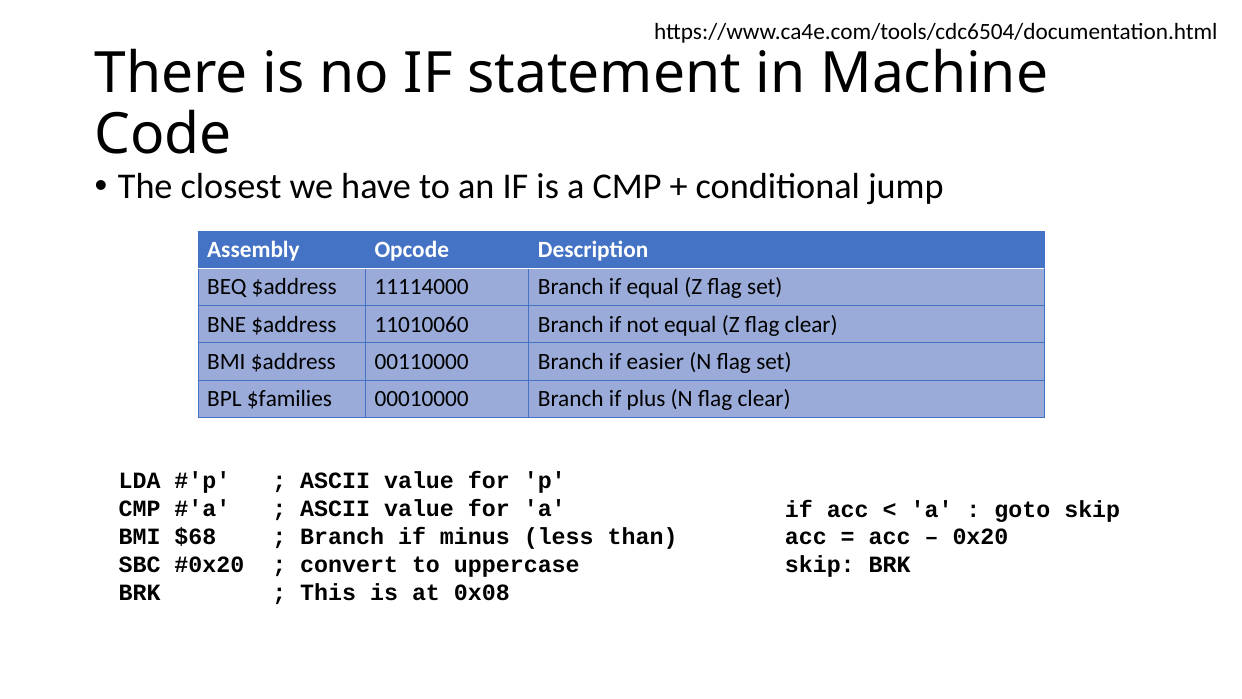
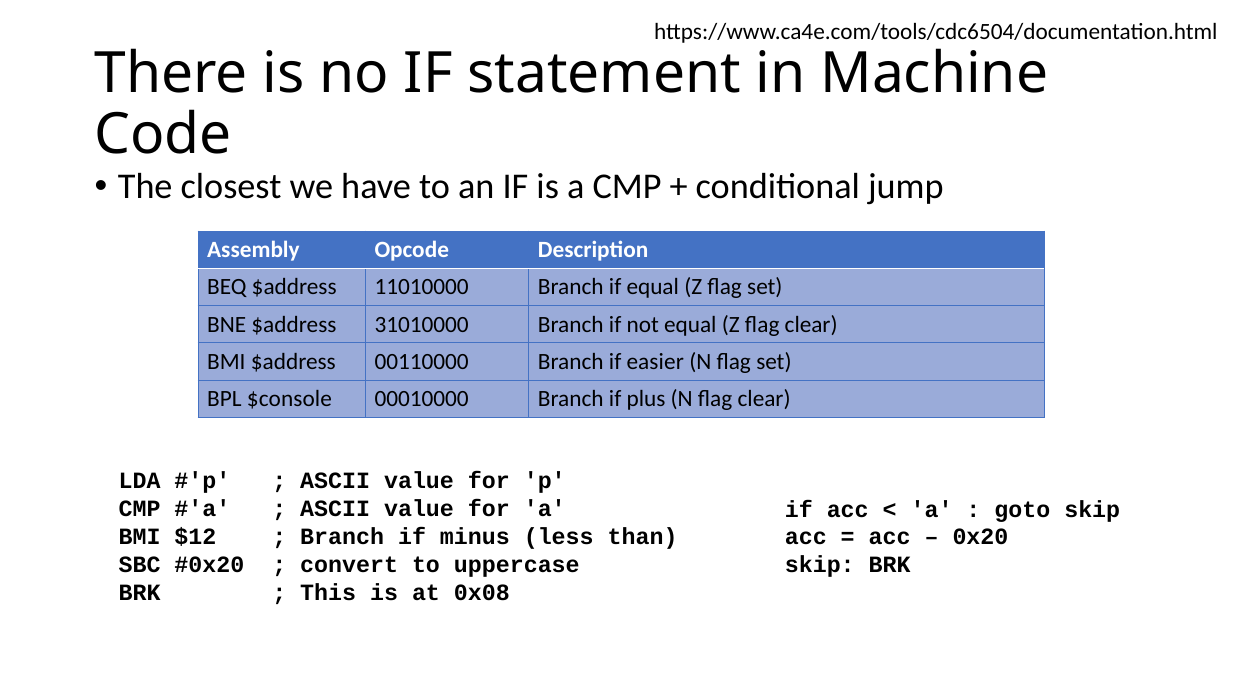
11114000: 11114000 -> 11010000
11010060: 11010060 -> 31010000
$families: $families -> $console
$68: $68 -> $12
